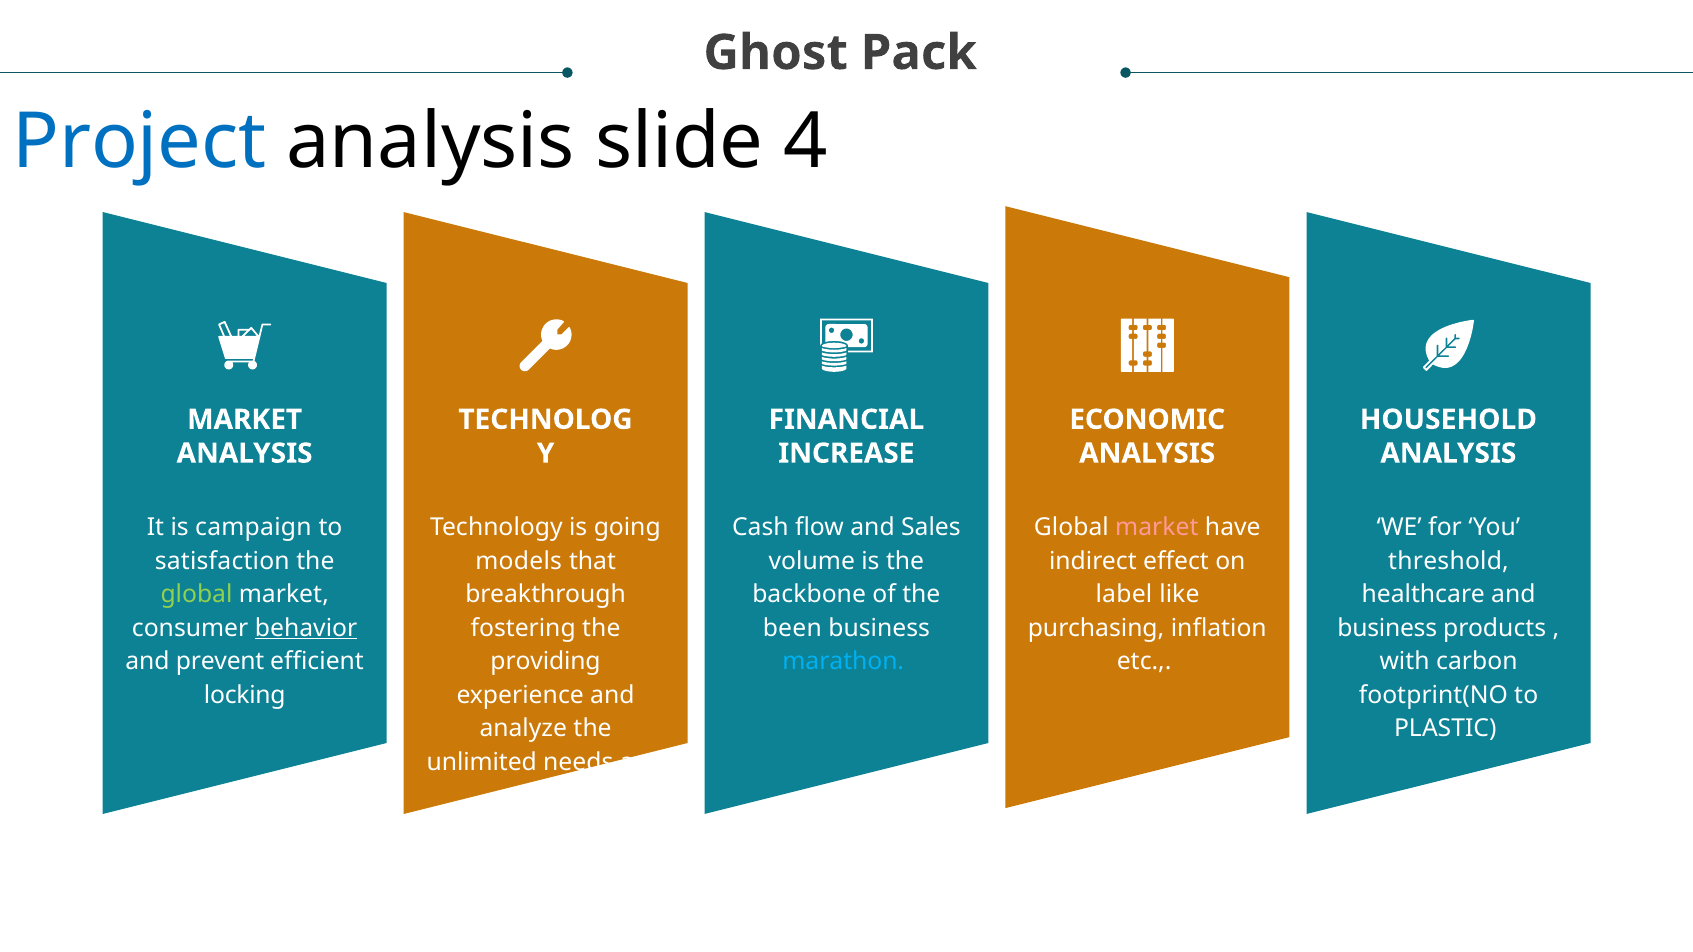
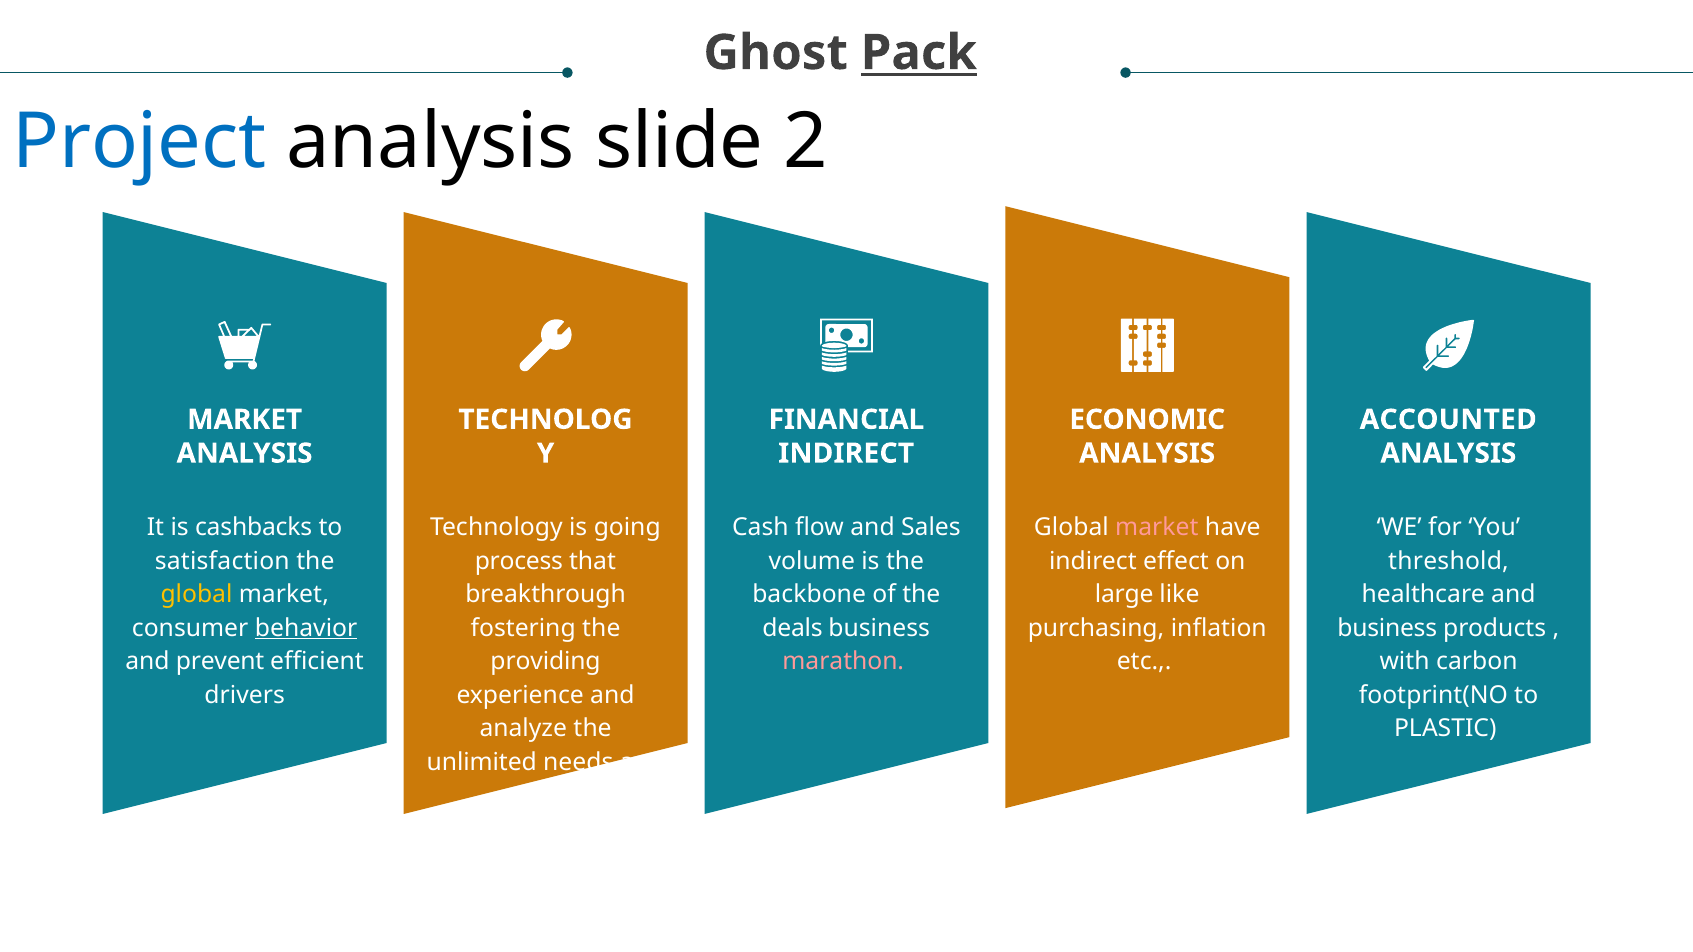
Pack underline: none -> present
4: 4 -> 2
HOUSEHOLD: HOUSEHOLD -> ACCOUNTED
INCREASE at (846, 453): INCREASE -> INDIRECT
campaign: campaign -> cashbacks
models: models -> process
global at (196, 595) colour: light green -> yellow
label: label -> large
been: been -> deals
marathon colour: light blue -> pink
locking: locking -> drivers
